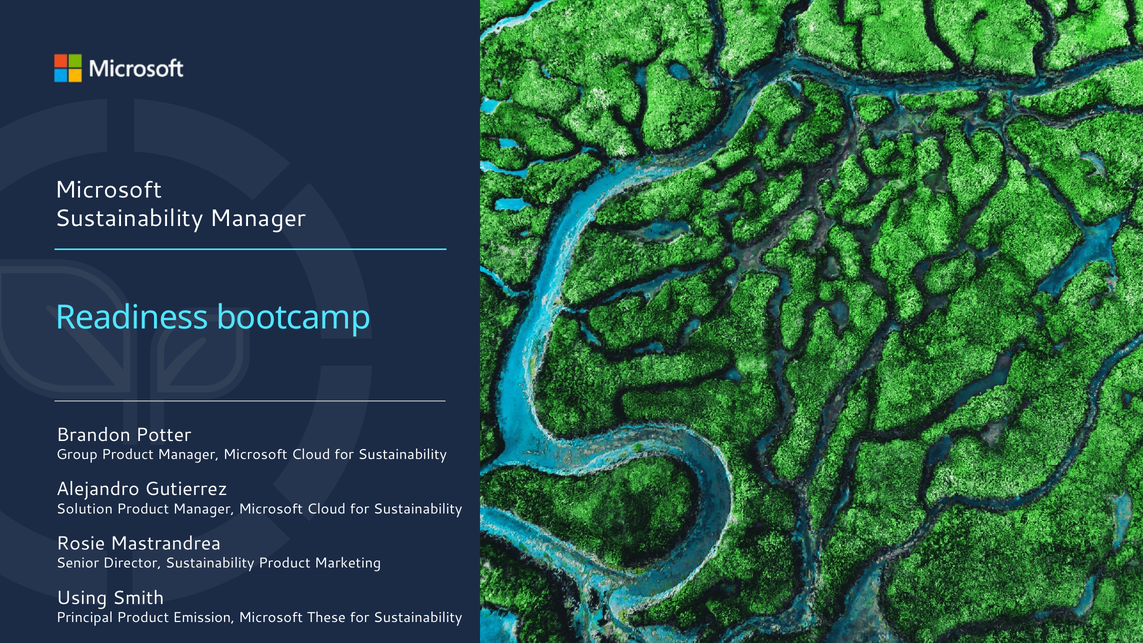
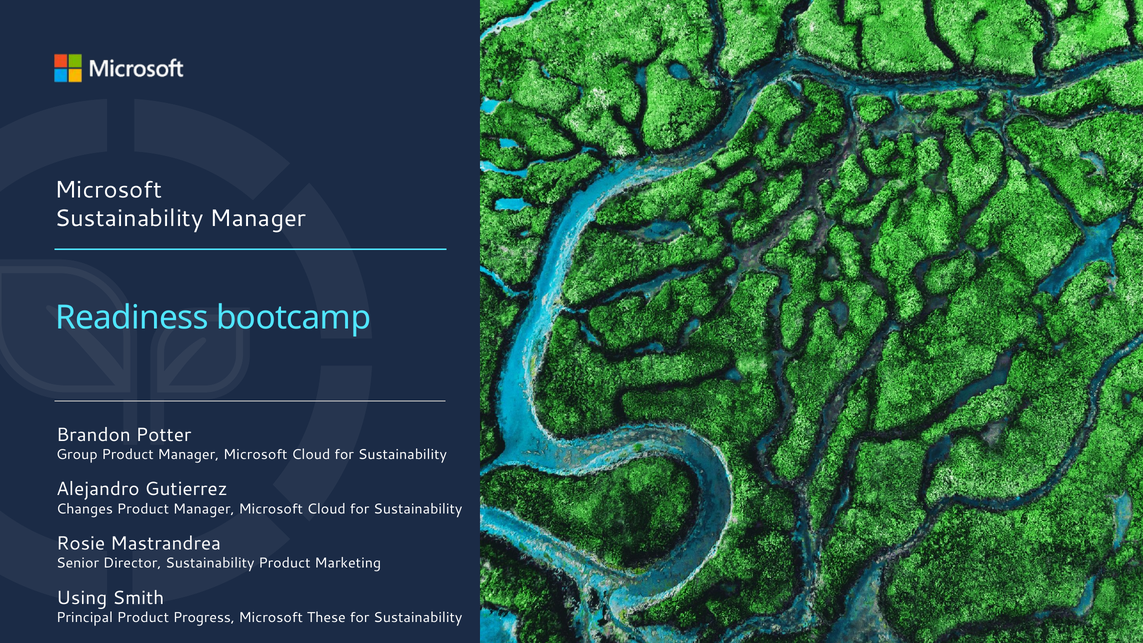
Solution: Solution -> Changes
Emission: Emission -> Progress
